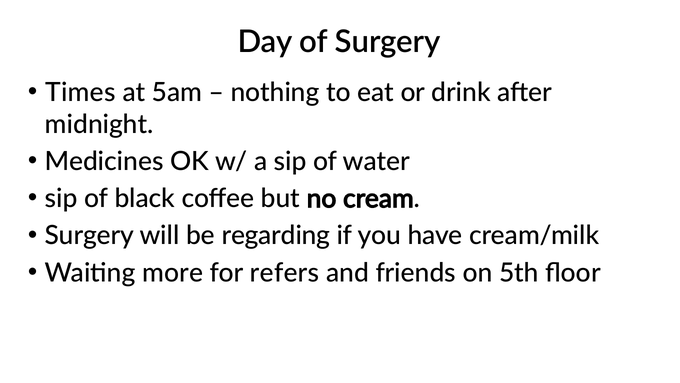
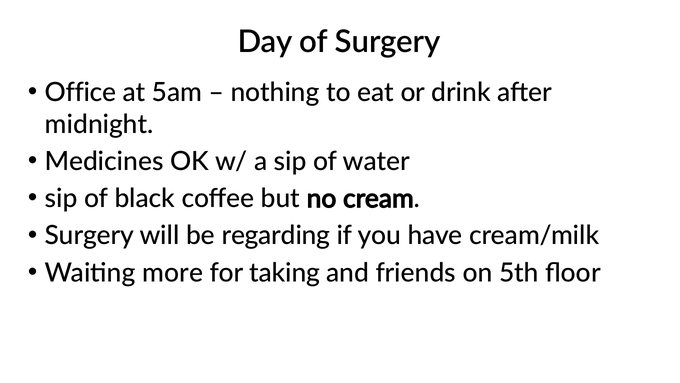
Times: Times -> Office
refers: refers -> taking
